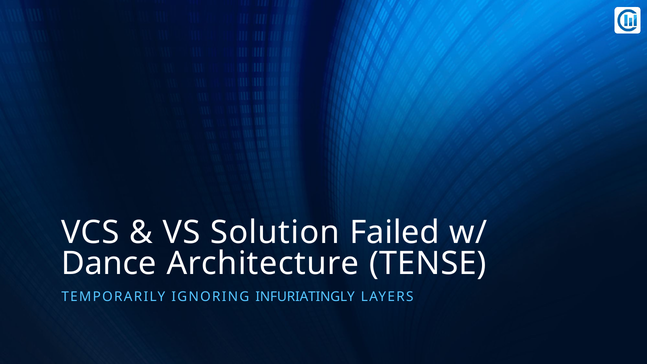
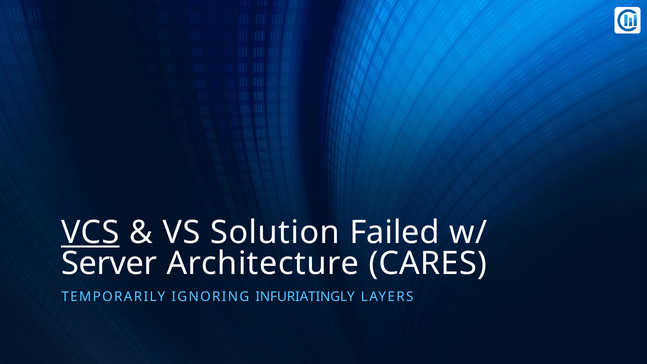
VCS underline: none -> present
Dance: Dance -> Server
TENSE: TENSE -> CARES
